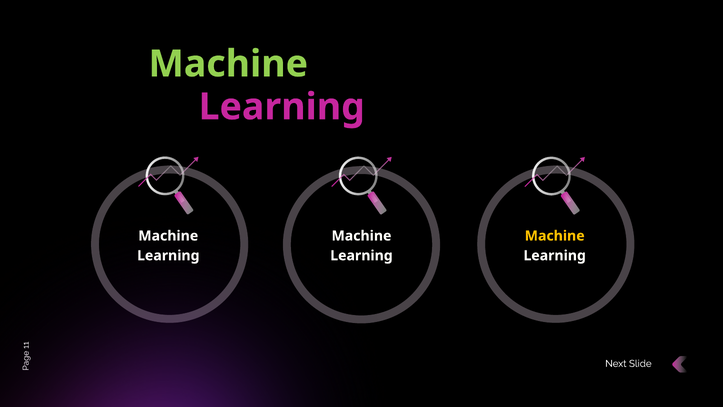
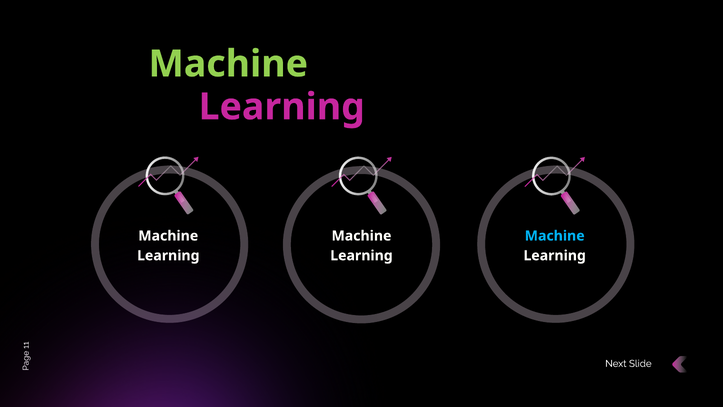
Machine at (555, 236) colour: yellow -> light blue
